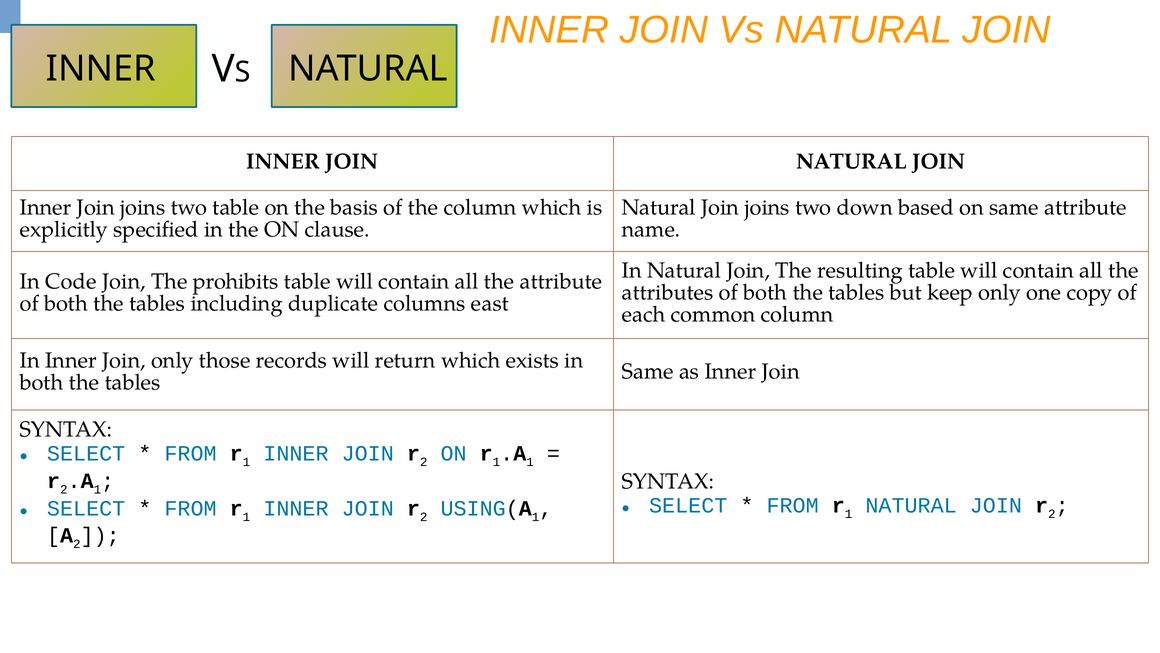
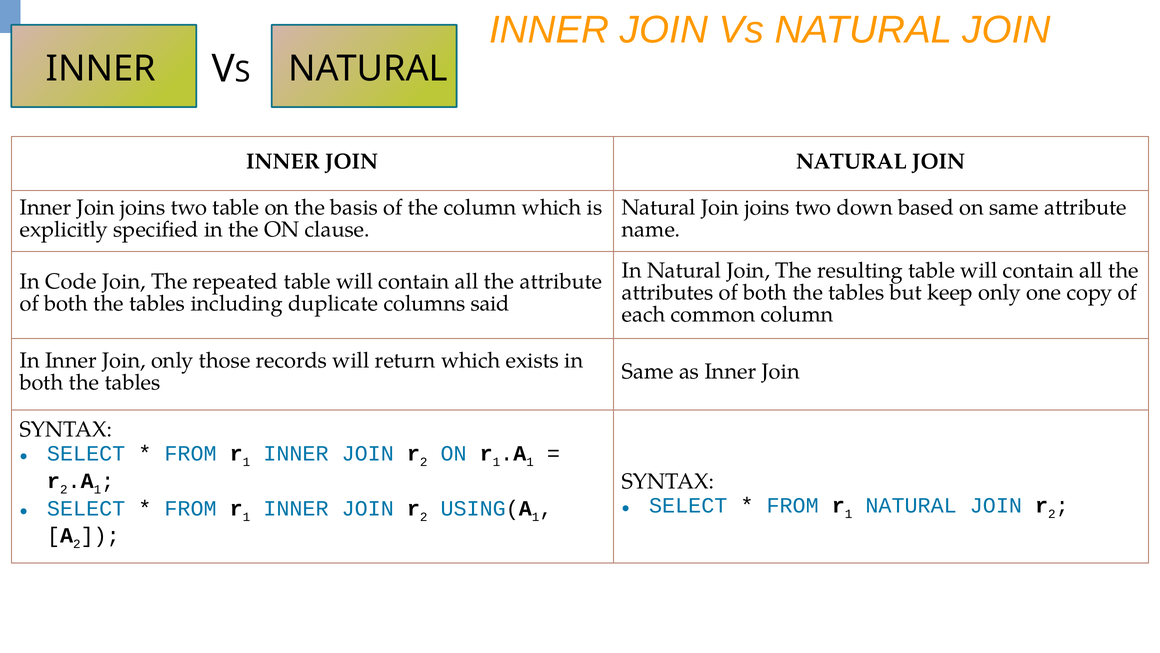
prohibits: prohibits -> repeated
east: east -> said
